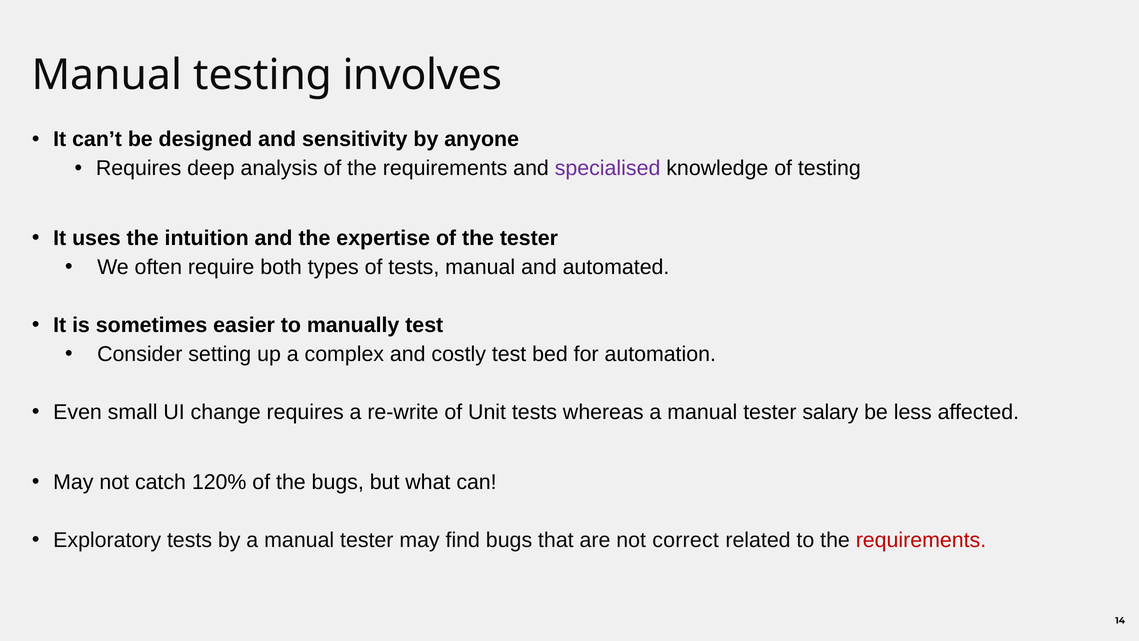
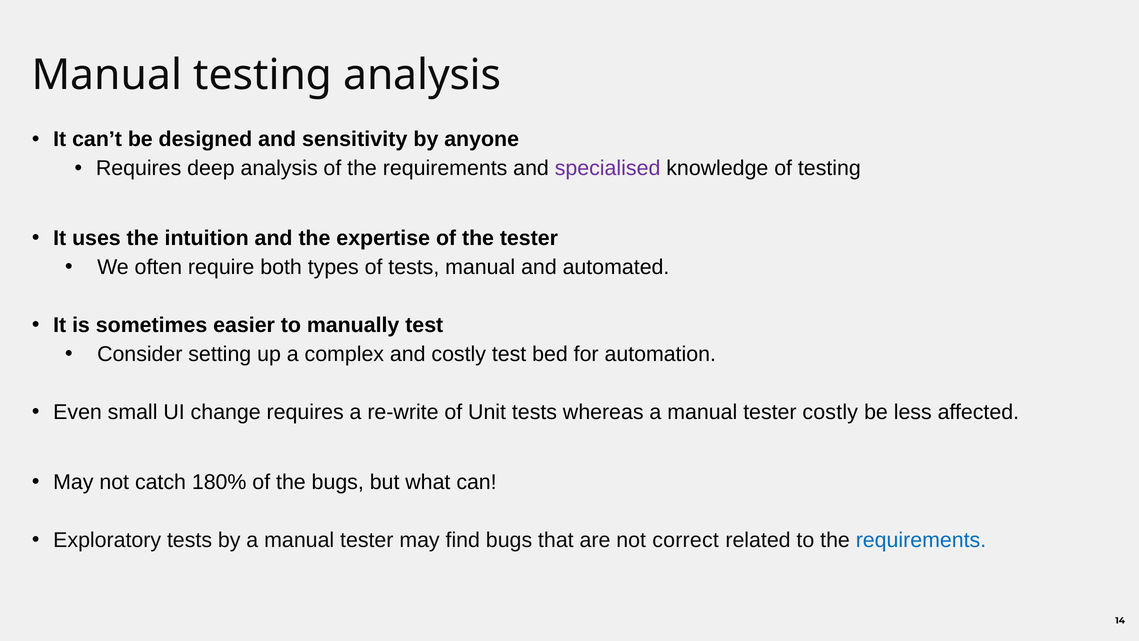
testing involves: involves -> analysis
tester salary: salary -> costly
120%: 120% -> 180%
requirements at (921, 540) colour: red -> blue
